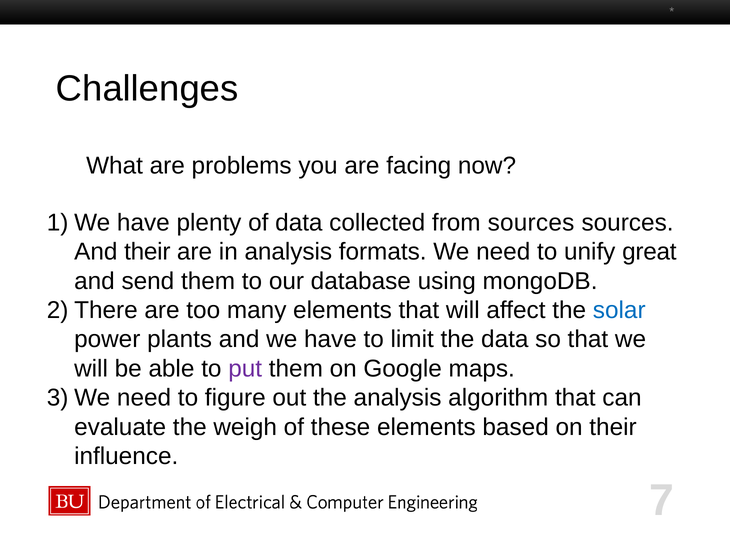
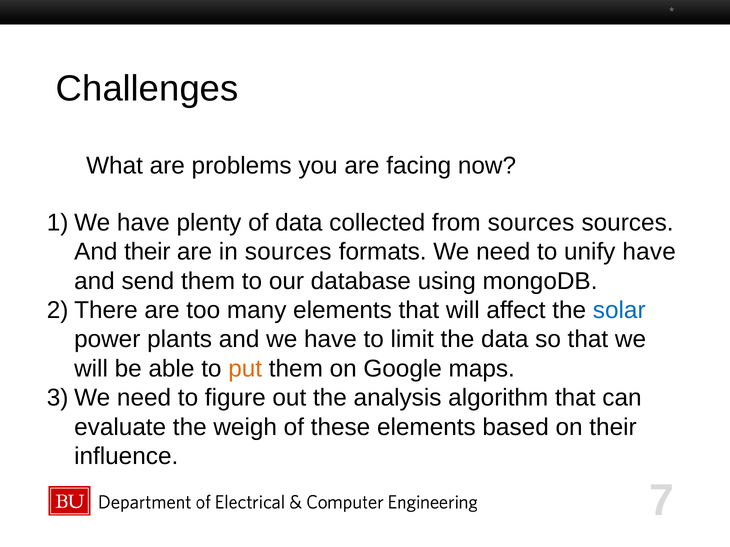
in analysis: analysis -> sources
unify great: great -> have
put colour: purple -> orange
